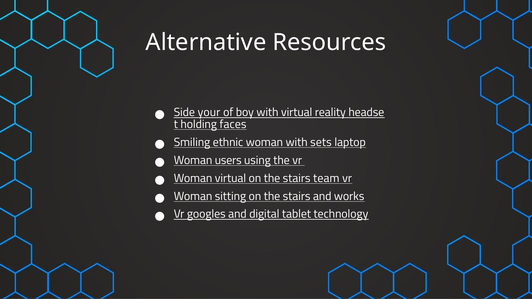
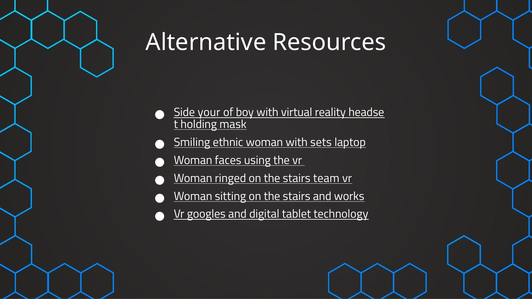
faces: faces -> mask
users: users -> faces
Woman virtual: virtual -> ringed
